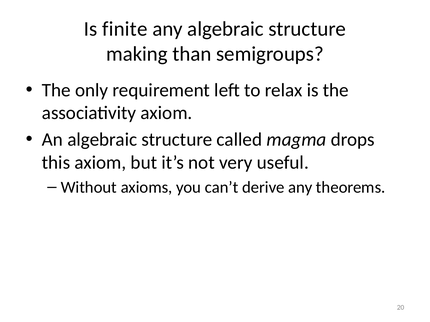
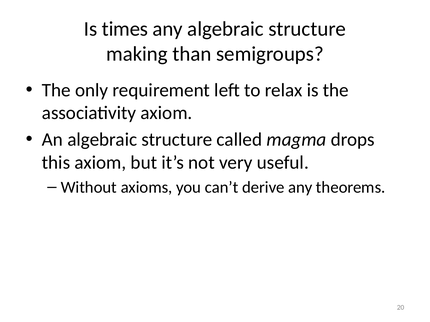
finite: finite -> times
